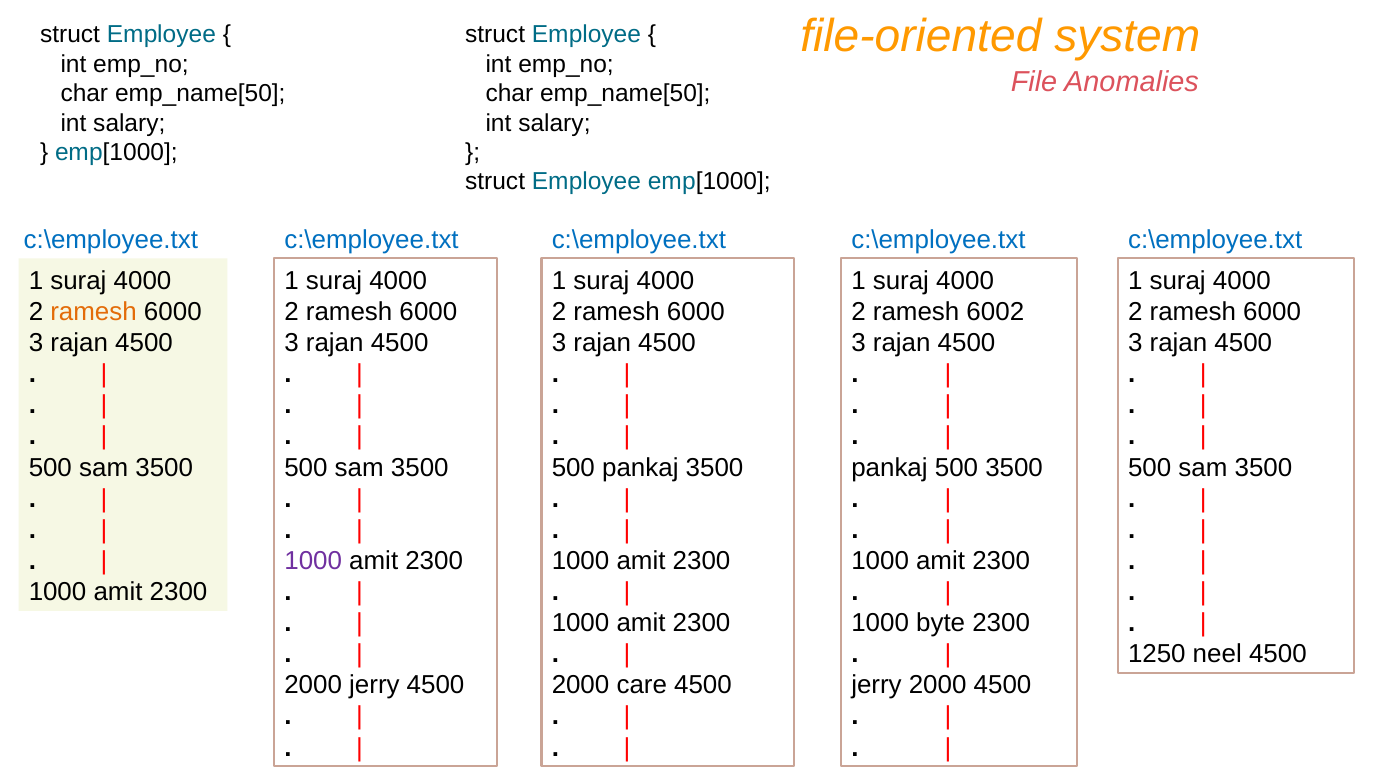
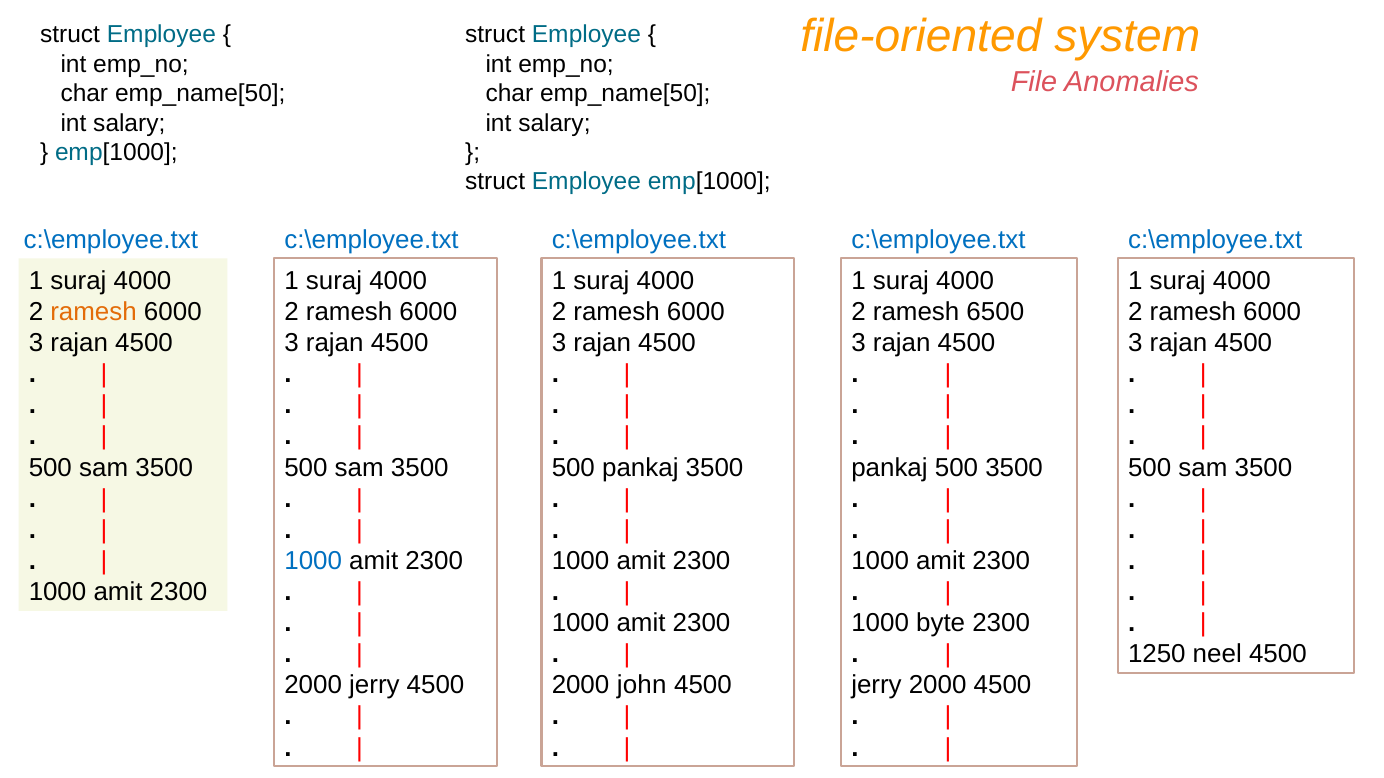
6002: 6002 -> 6500
1000 at (313, 561) colour: purple -> blue
care: care -> john
